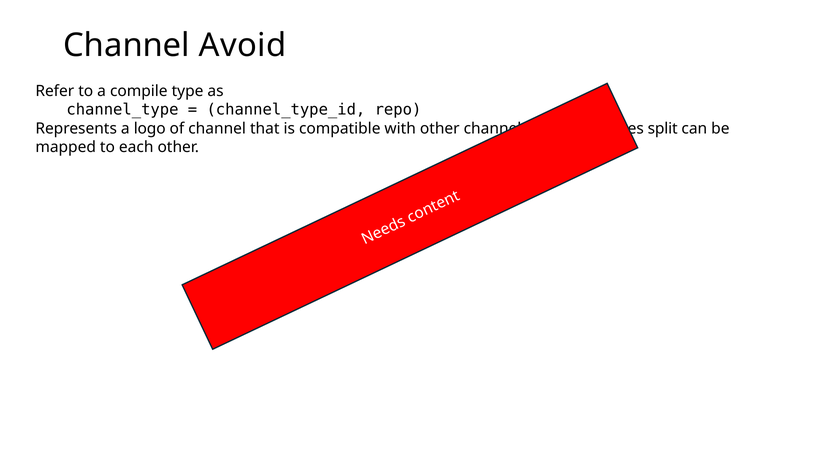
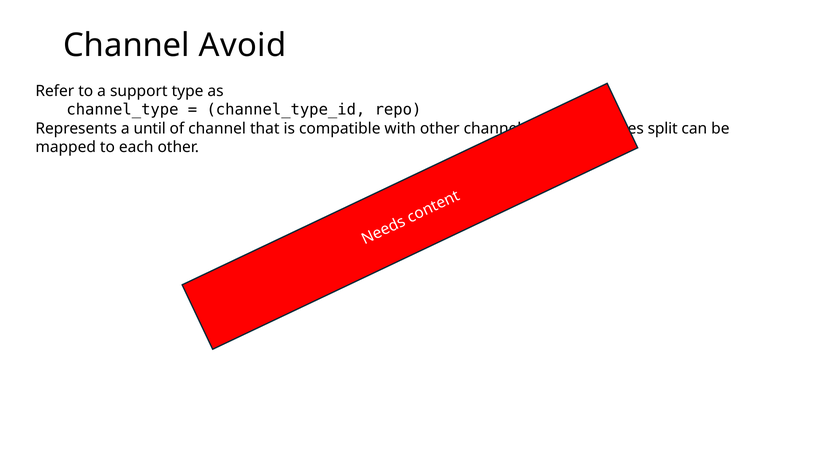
compile: compile -> support
logo: logo -> until
